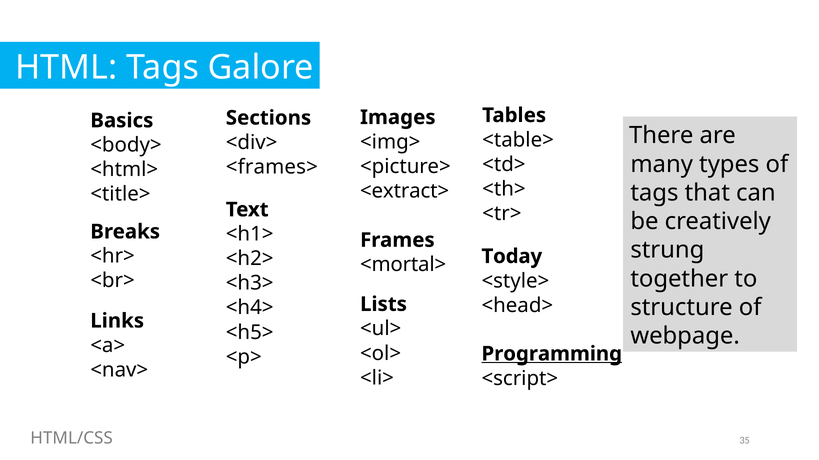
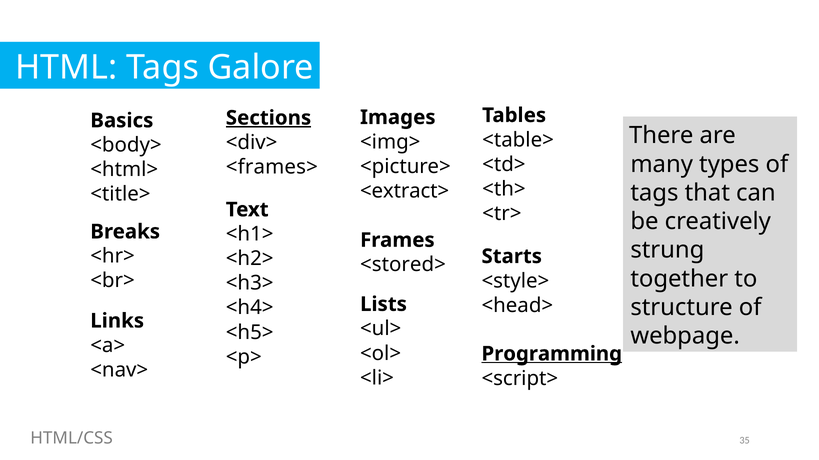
Sections underline: none -> present
Today: Today -> Starts
<mortal>: <mortal> -> <stored>
